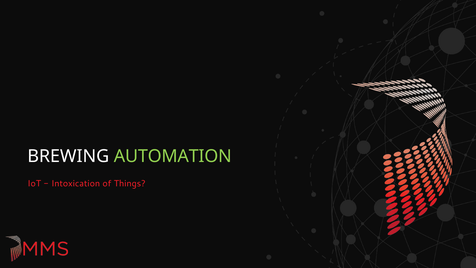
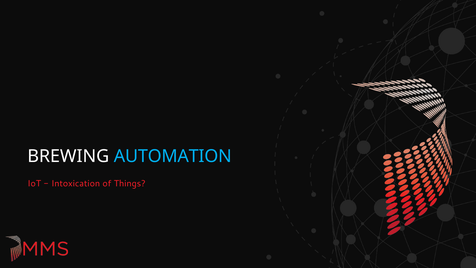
AUTOMATION colour: light green -> light blue
